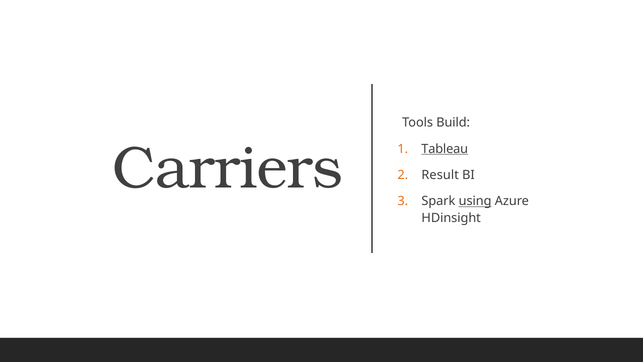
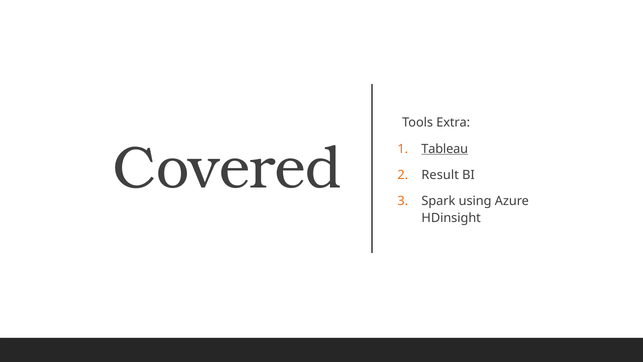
Build: Build -> Extra
Carriers: Carriers -> Covered
using underline: present -> none
